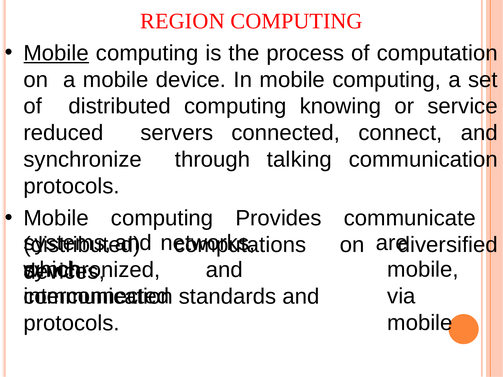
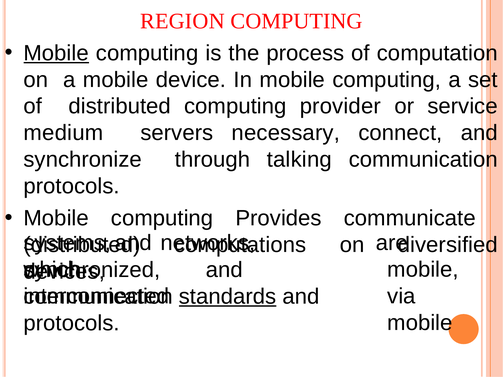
knowing: knowing -> provider
reduced: reduced -> medium
connected: connected -> necessary
standards underline: none -> present
